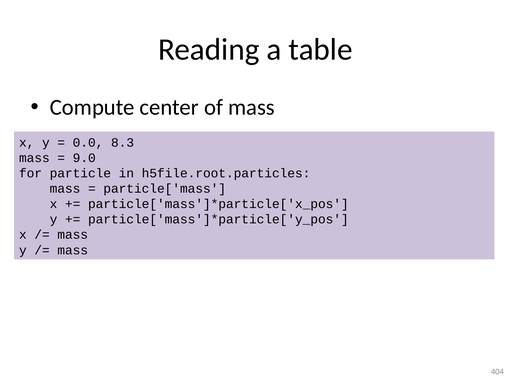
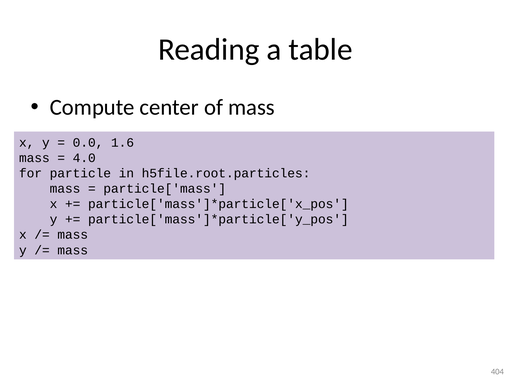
8.3: 8.3 -> 1.6
9.0: 9.0 -> 4.0
